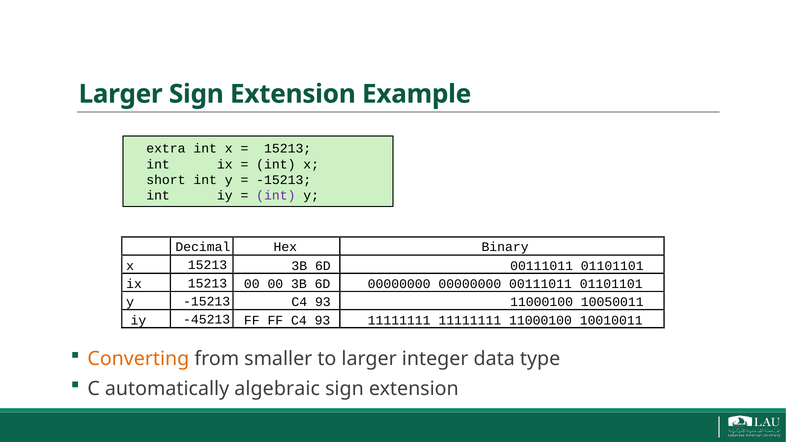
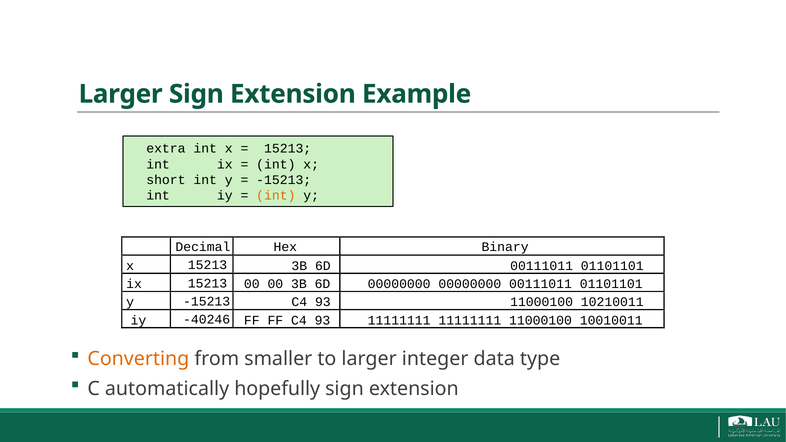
int at (276, 196) colour: purple -> orange
10050011: 10050011 -> 10210011
-45213: -45213 -> -40246
algebraic: algebraic -> hopefully
